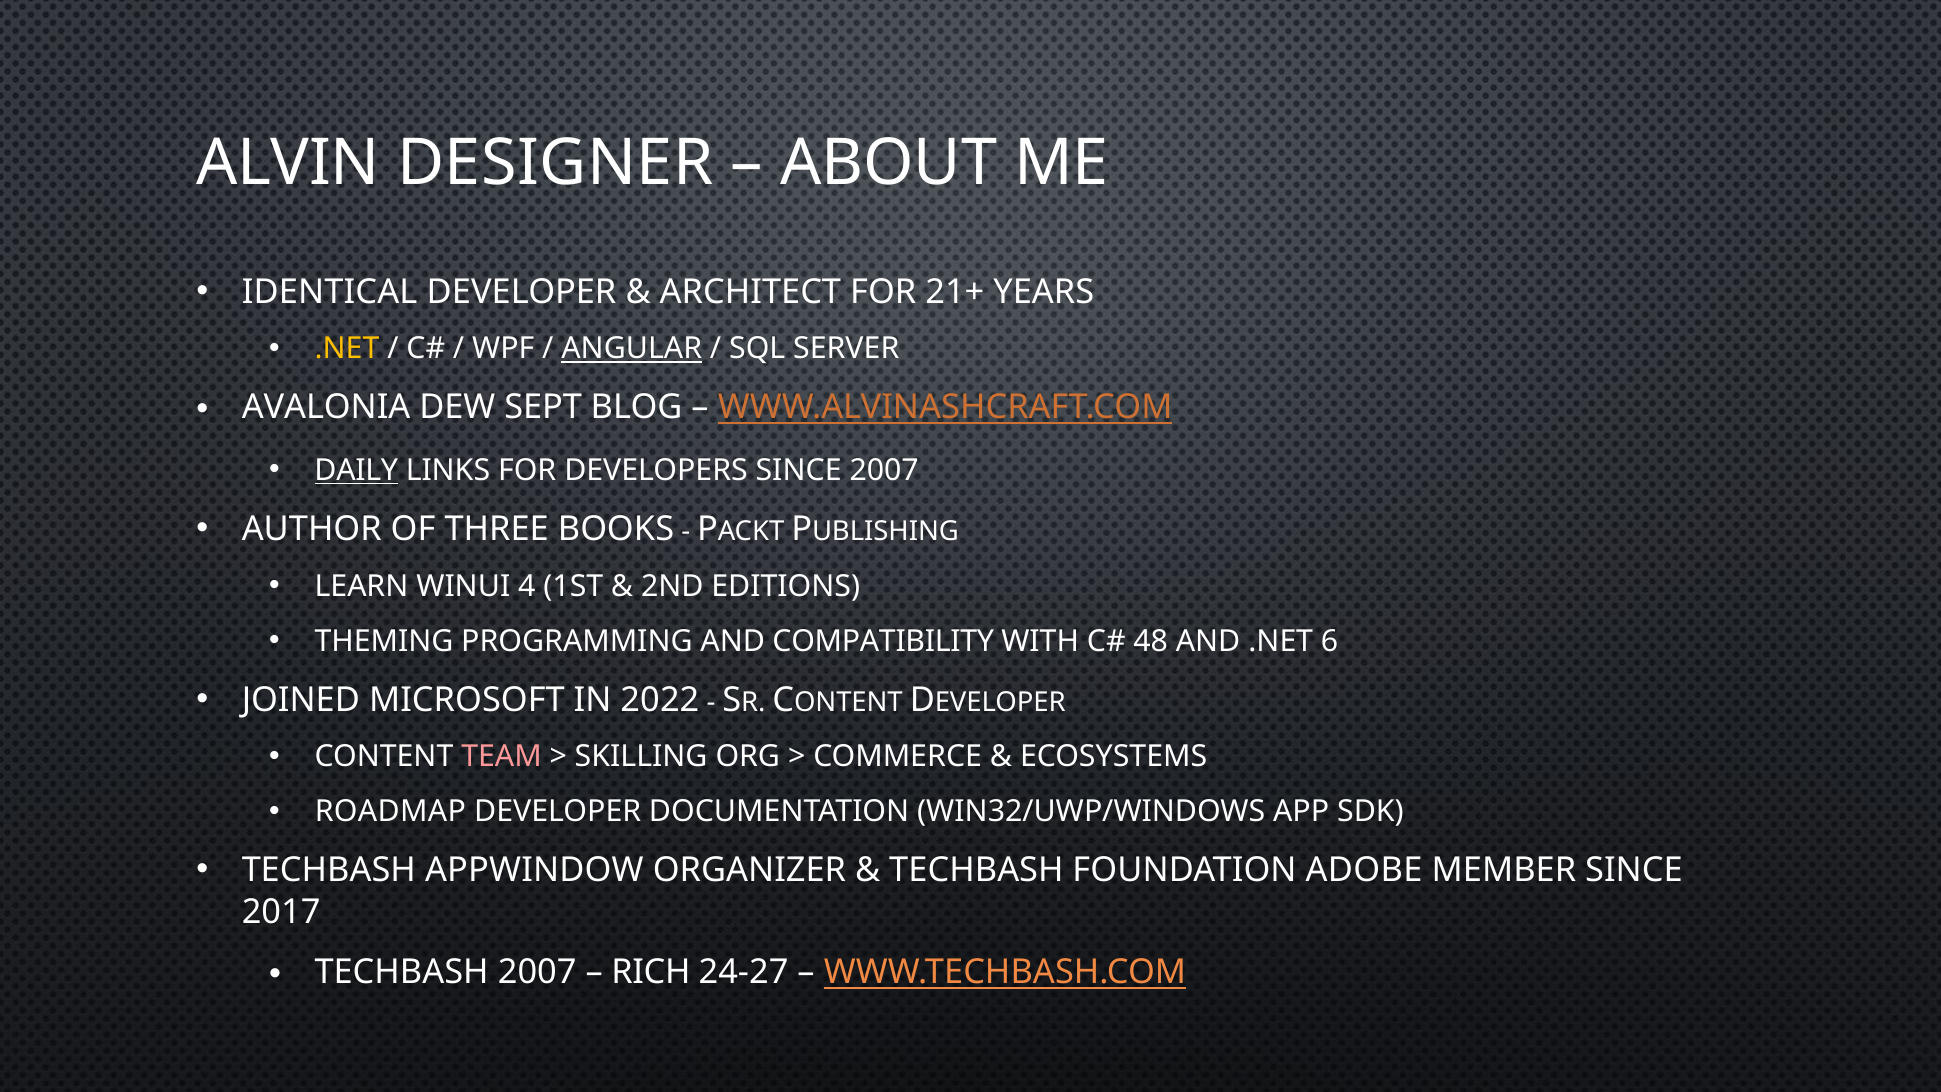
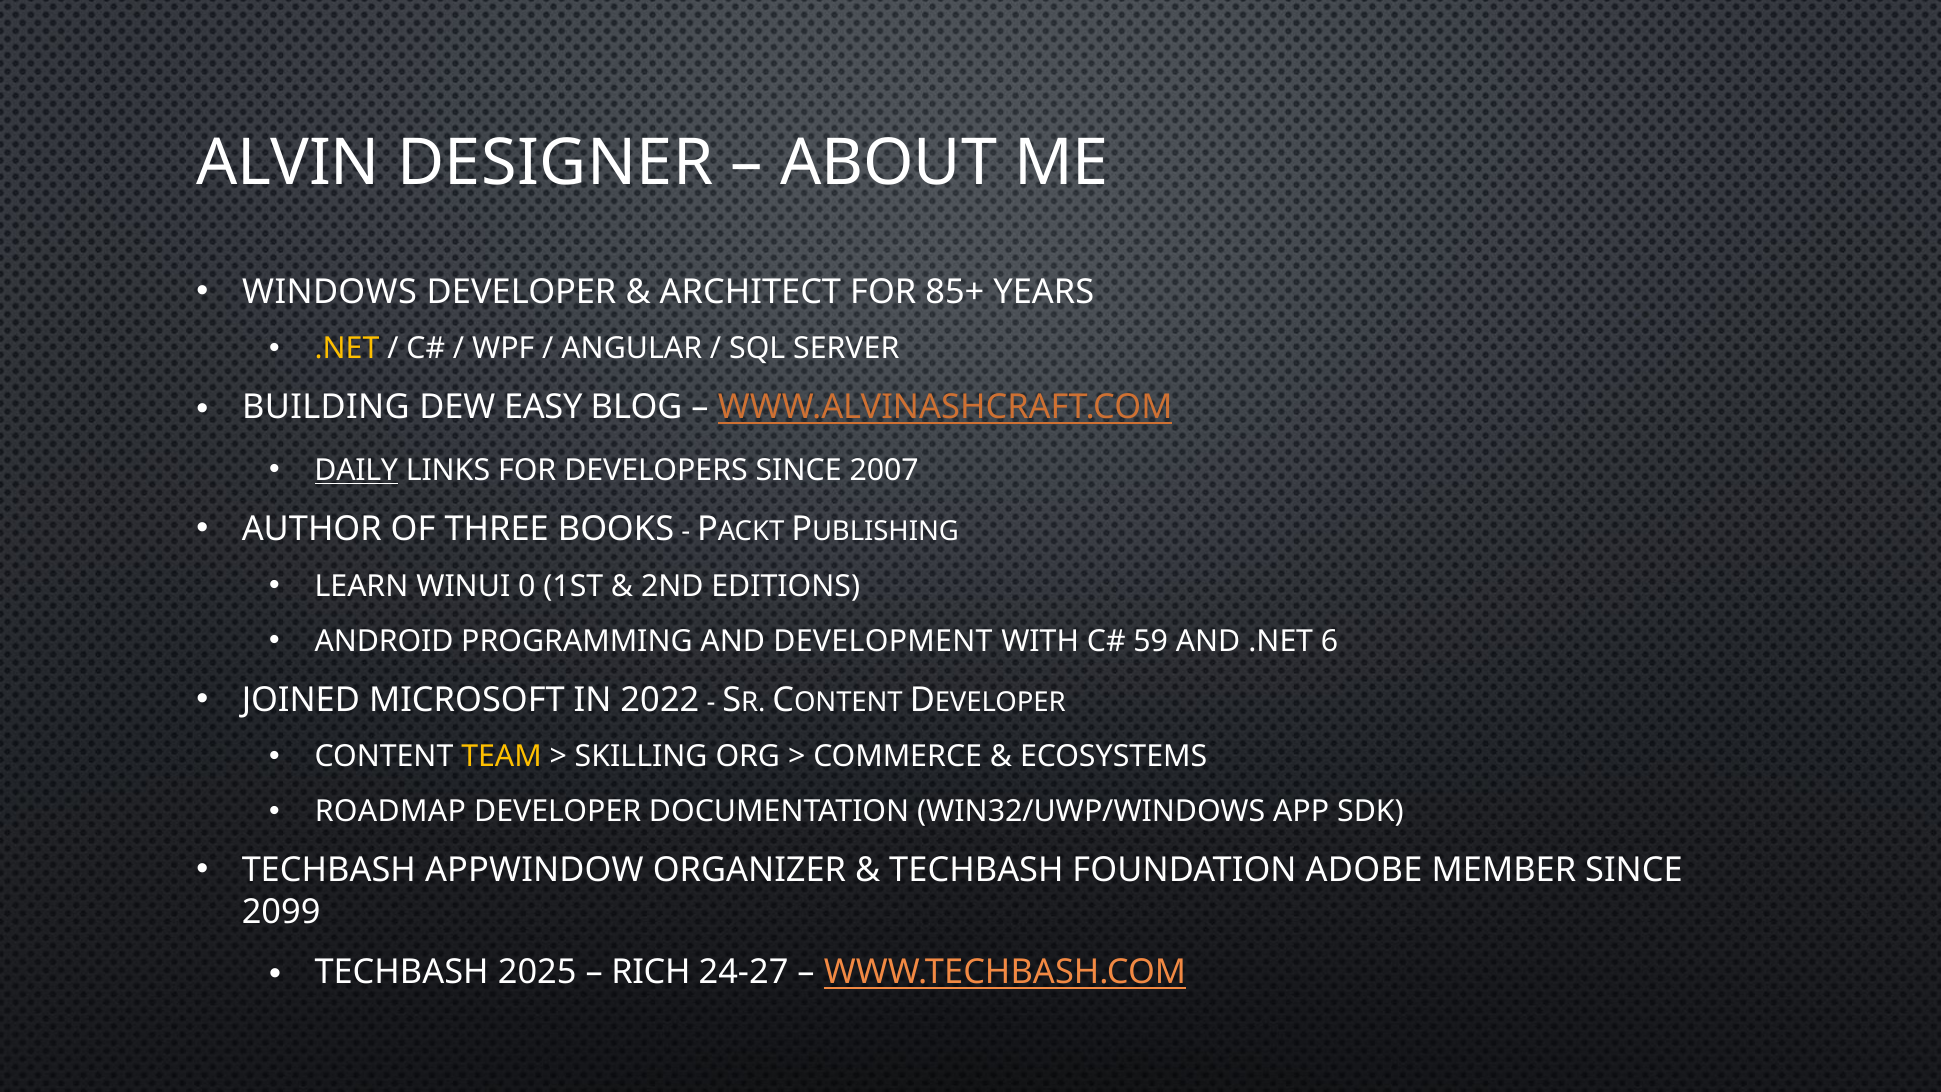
IDENTICAL: IDENTICAL -> WINDOWS
21+: 21+ -> 85+
ANGULAR underline: present -> none
AVALONIA: AVALONIA -> BUILDING
SEPT: SEPT -> EASY
4: 4 -> 0
THEMING: THEMING -> ANDROID
COMPATIBILITY: COMPATIBILITY -> DEVELOPMENT
48: 48 -> 59
TEAM colour: pink -> yellow
2017: 2017 -> 2099
TECHBASH 2007: 2007 -> 2025
